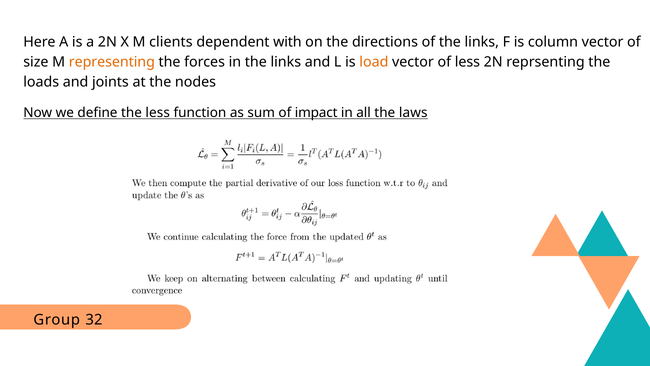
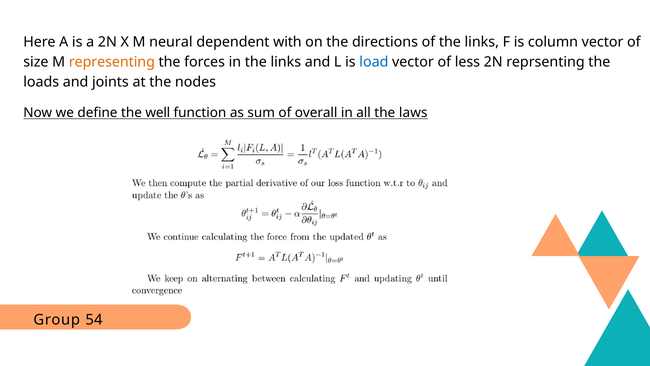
clients: clients -> neural
load colour: orange -> blue
the less: less -> well
impact: impact -> overall
32: 32 -> 54
